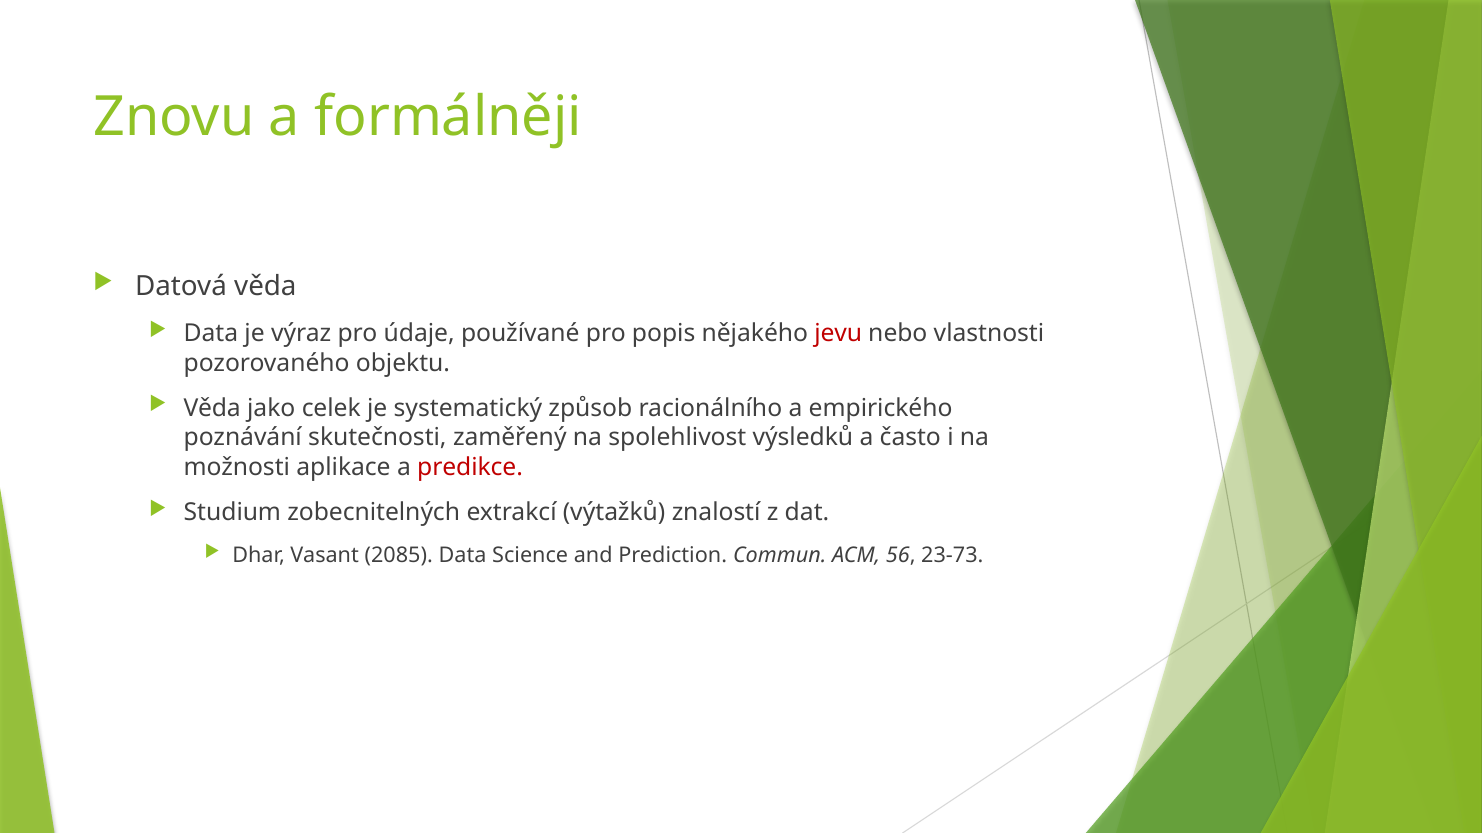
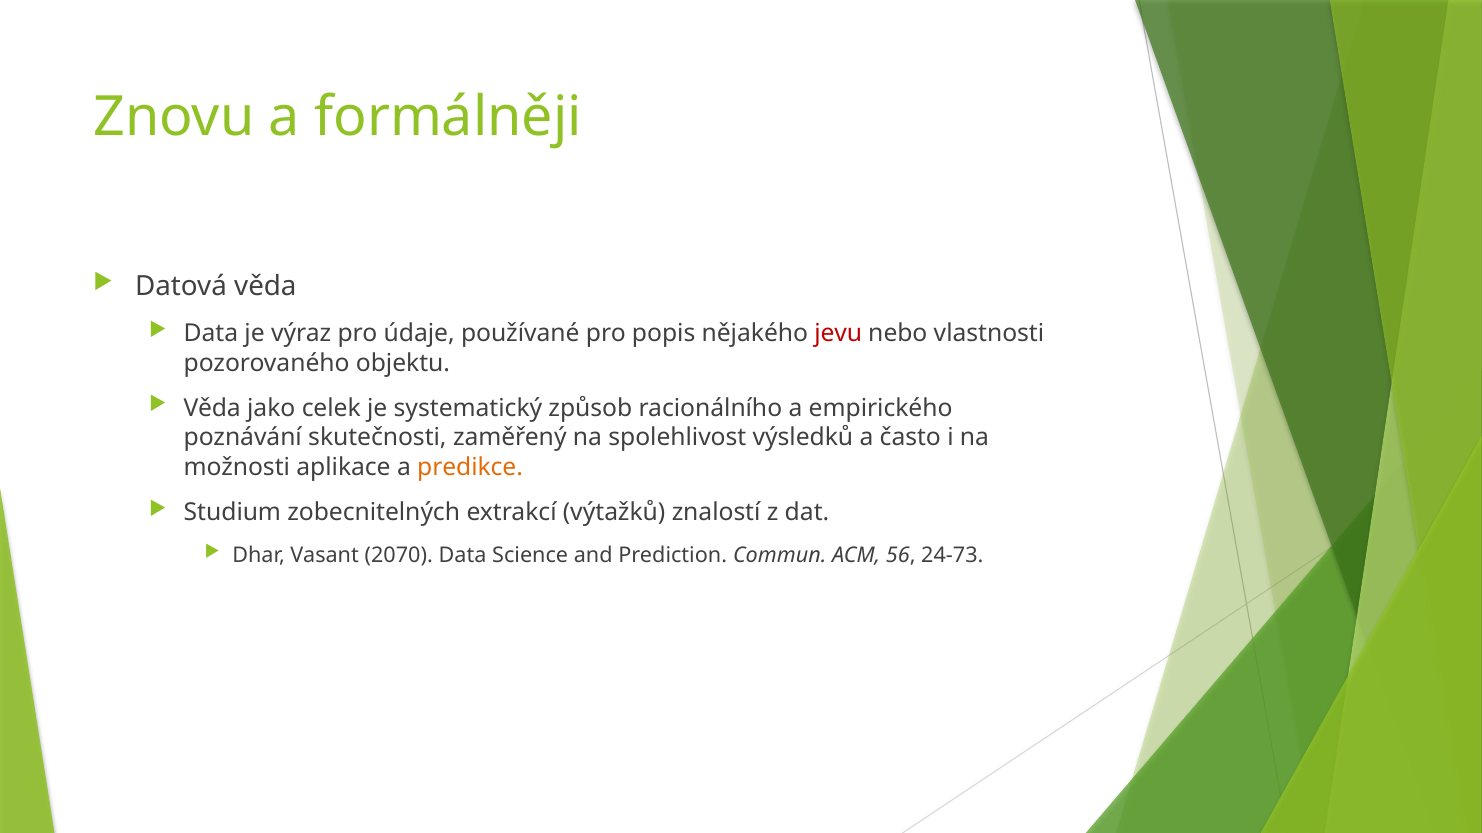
predikce colour: red -> orange
2085: 2085 -> 2070
23-73: 23-73 -> 24-73
